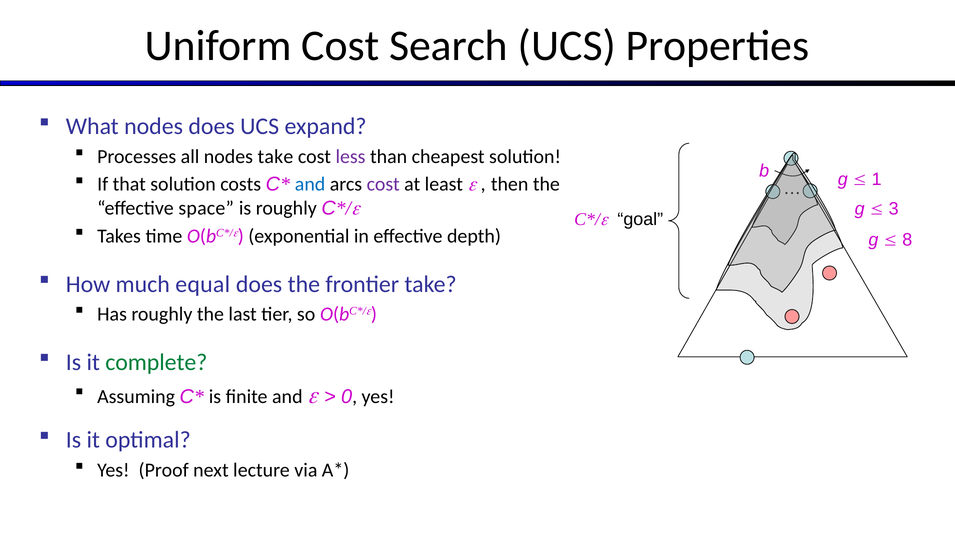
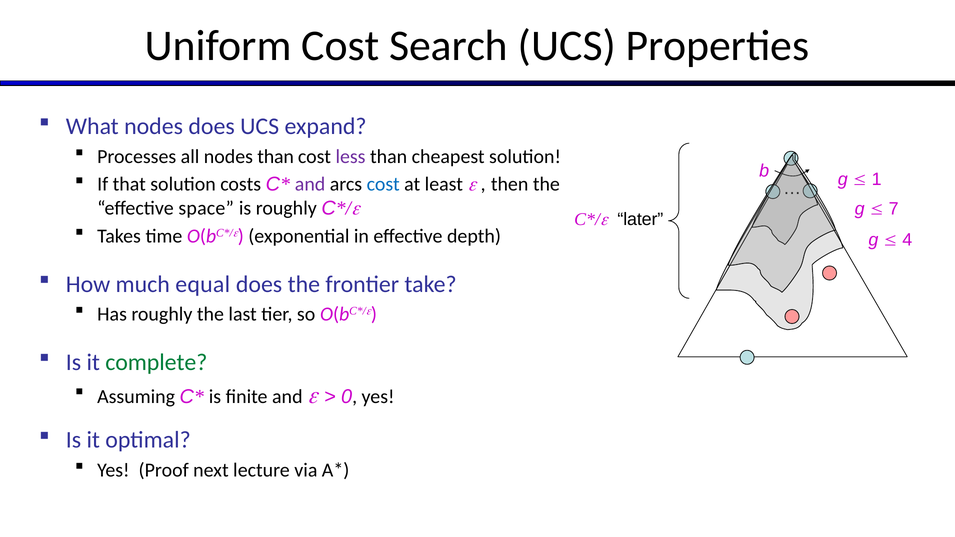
nodes take: take -> than
and at (310, 184) colour: blue -> purple
cost at (383, 184) colour: purple -> blue
3: 3 -> 7
goal: goal -> later
8: 8 -> 4
